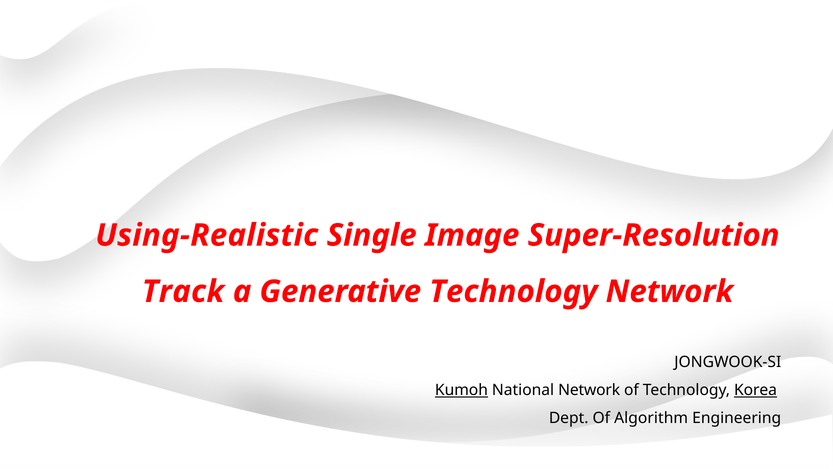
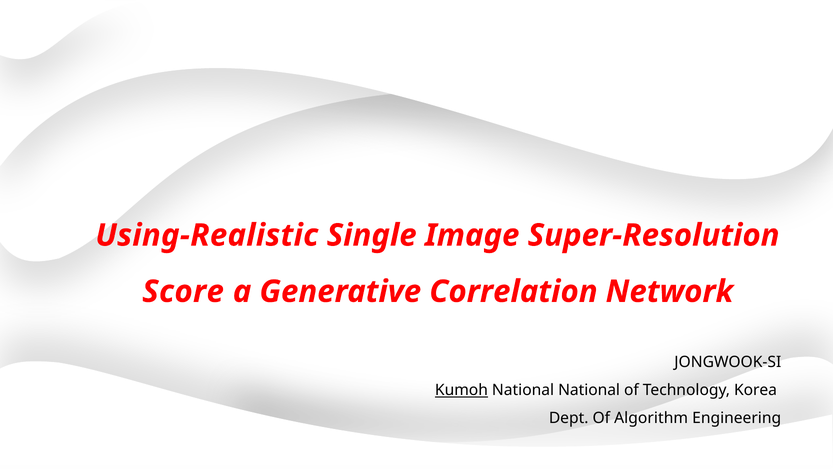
Track: Track -> Score
Generative Technology: Technology -> Correlation
National Network: Network -> National
Korea underline: present -> none
